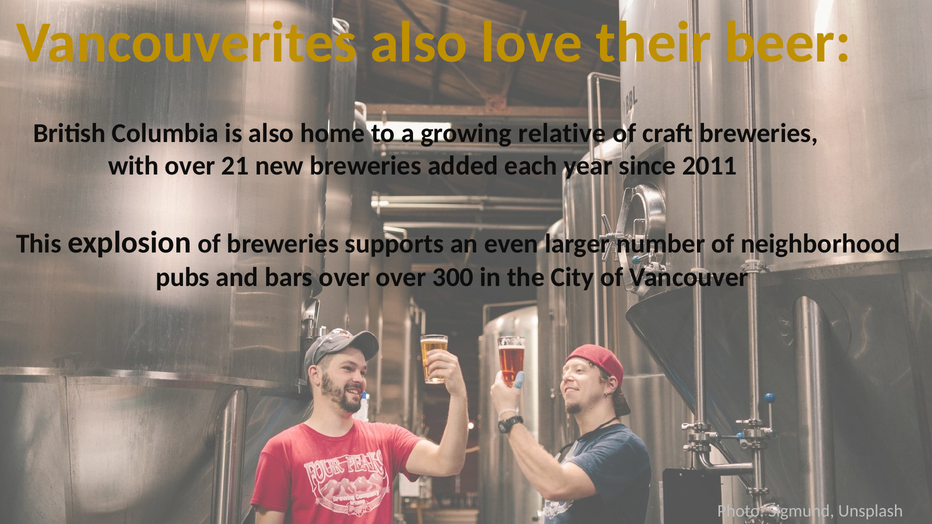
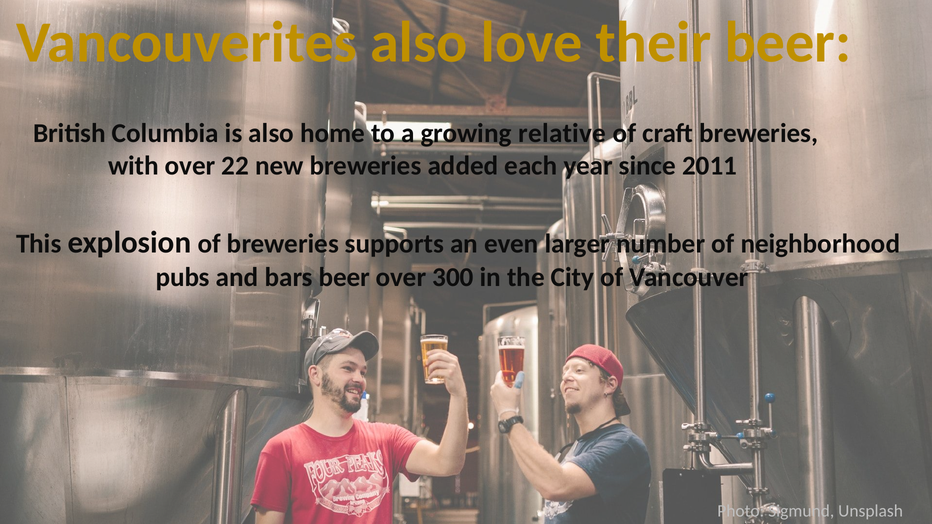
21: 21 -> 22
bars over: over -> beer
